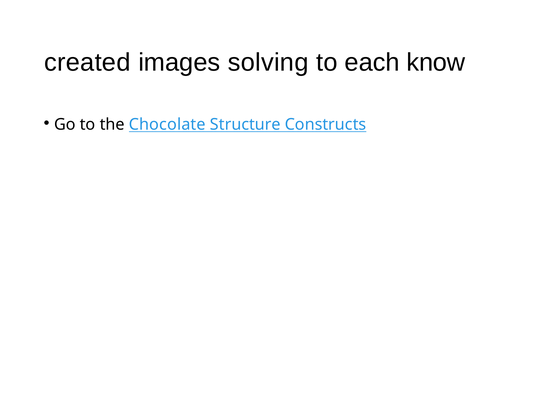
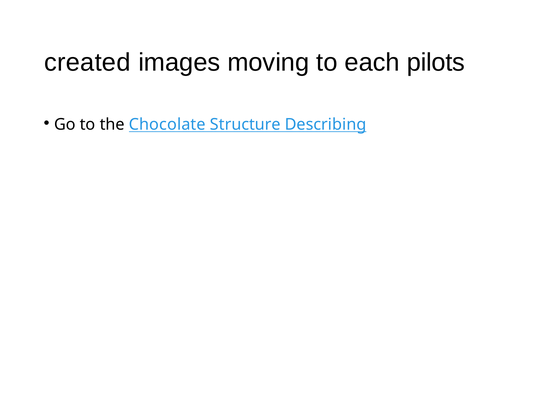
solving: solving -> moving
know: know -> pilots
Constructs: Constructs -> Describing
